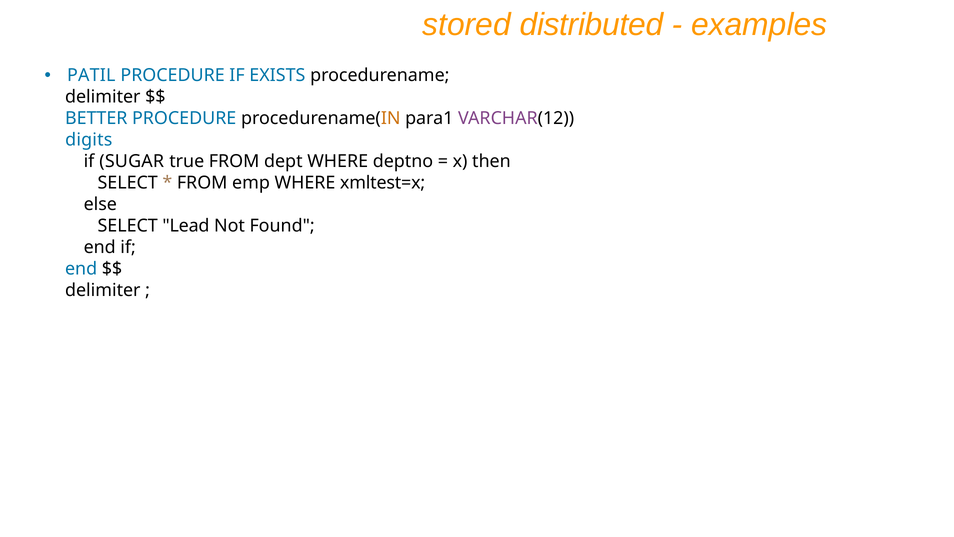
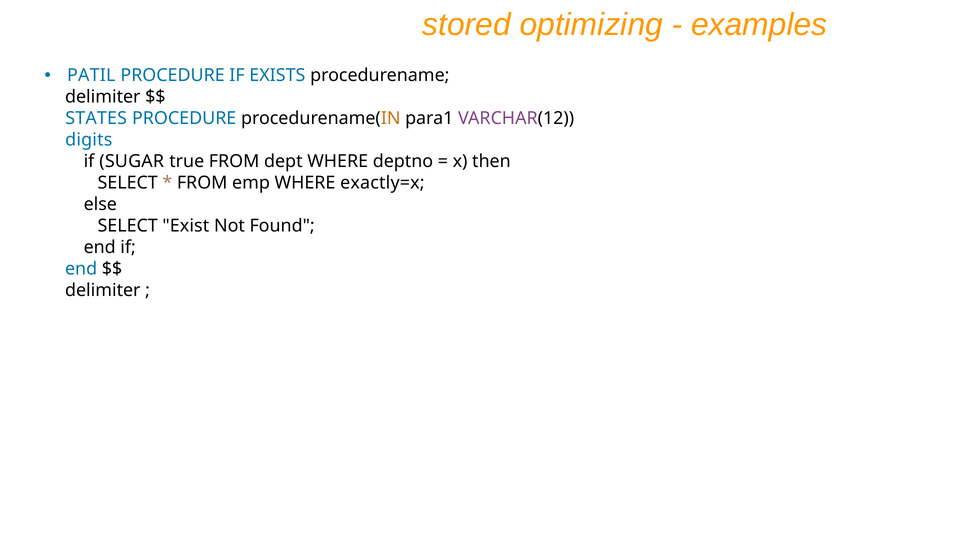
distributed: distributed -> optimizing
BETTER: BETTER -> STATES
xmltest=x: xmltest=x -> exactly=x
Lead: Lead -> Exist
